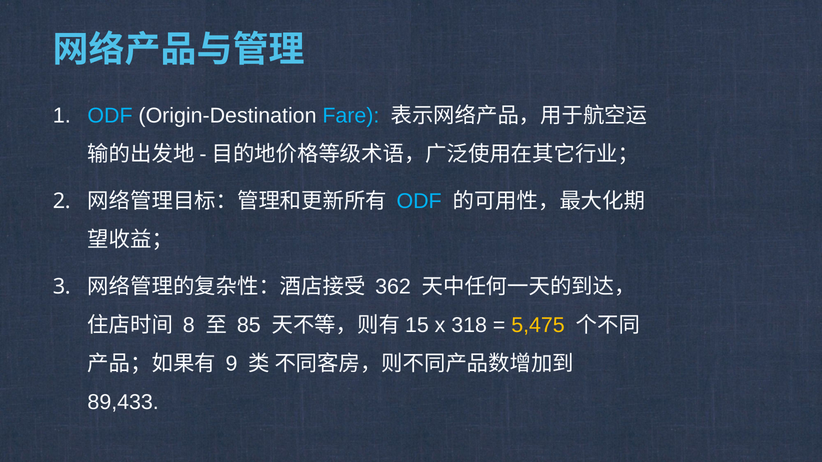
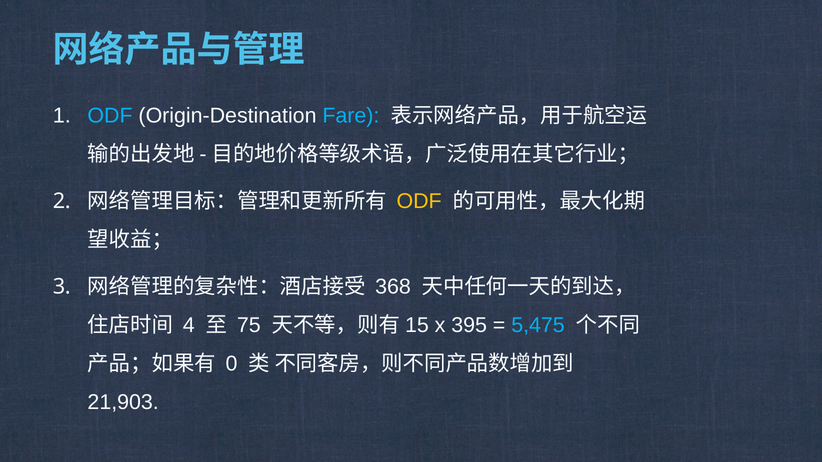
ODF at (419, 201) colour: light blue -> yellow
362: 362 -> 368
8: 8 -> 4
85: 85 -> 75
318: 318 -> 395
5,475 colour: yellow -> light blue
9: 9 -> 0
89,433: 89,433 -> 21,903
